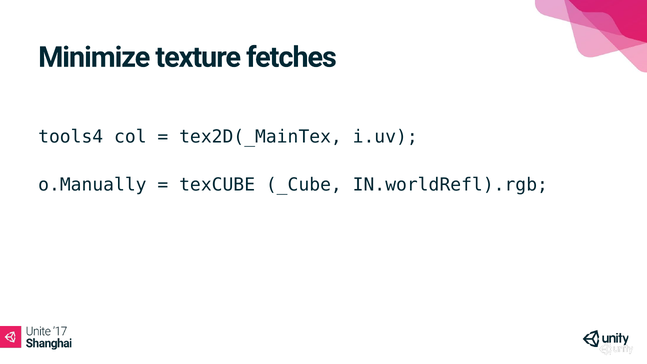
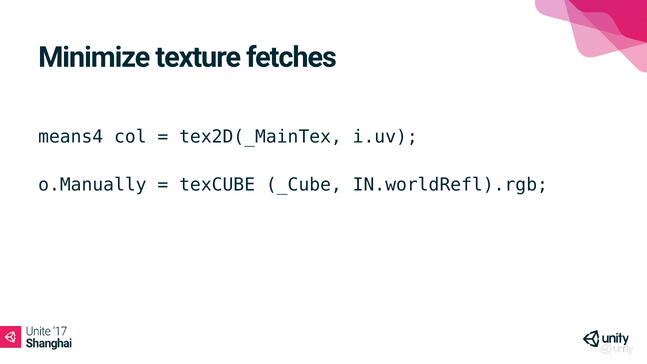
tools4: tools4 -> means4
